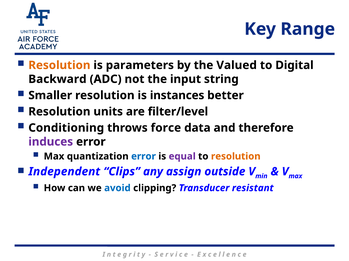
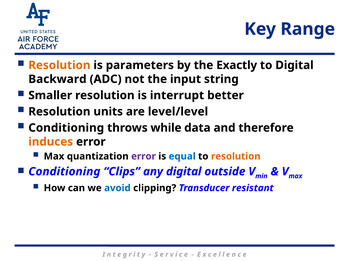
Valued: Valued -> Exactly
instances: instances -> interrupt
filter/level: filter/level -> level/level
force: force -> while
induces colour: purple -> orange
error at (144, 157) colour: blue -> purple
equal colour: purple -> blue
Independent at (64, 172): Independent -> Conditioning
any assign: assign -> digital
